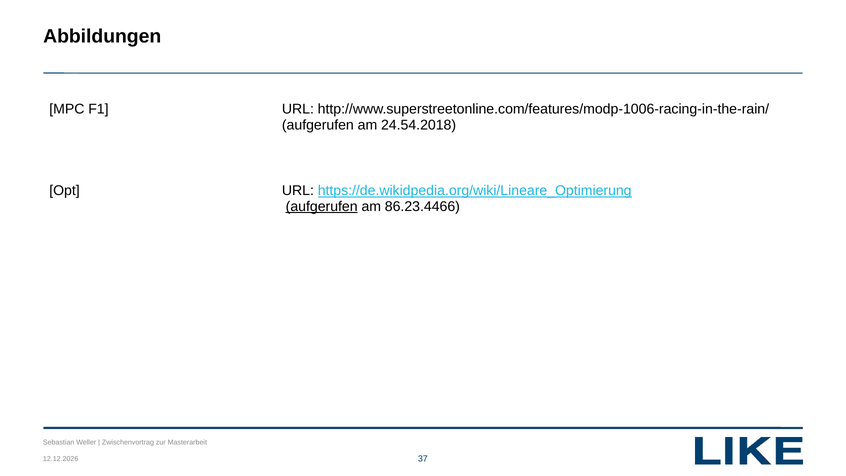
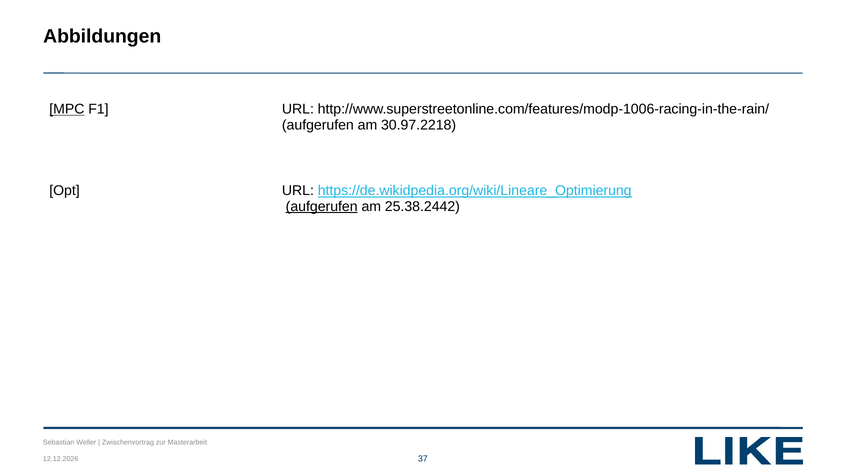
MPC underline: none -> present
24.54.2018: 24.54.2018 -> 30.97.2218
86.23.4466: 86.23.4466 -> 25.38.2442
